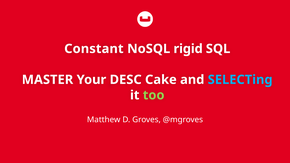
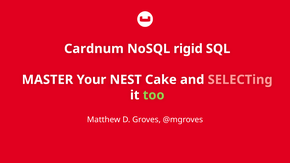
Constant: Constant -> Cardnum
DESC: DESC -> NEST
SELECTing colour: light blue -> pink
